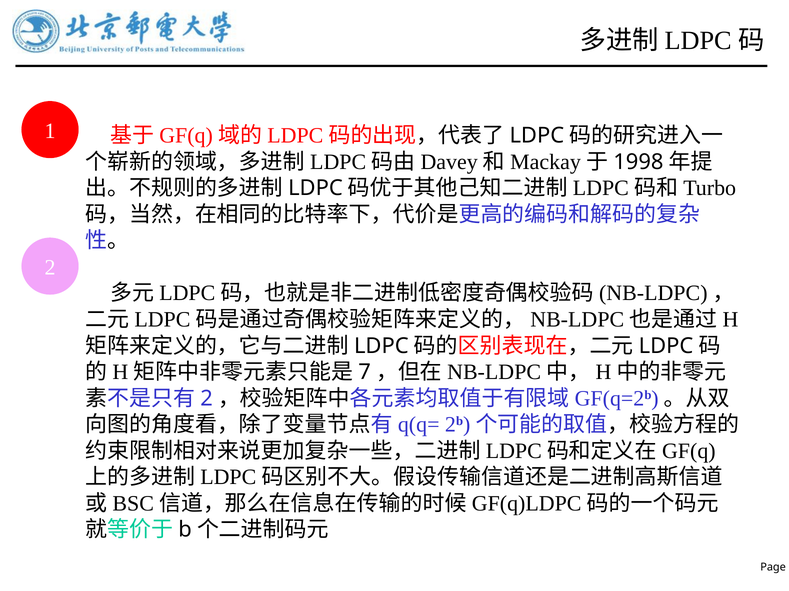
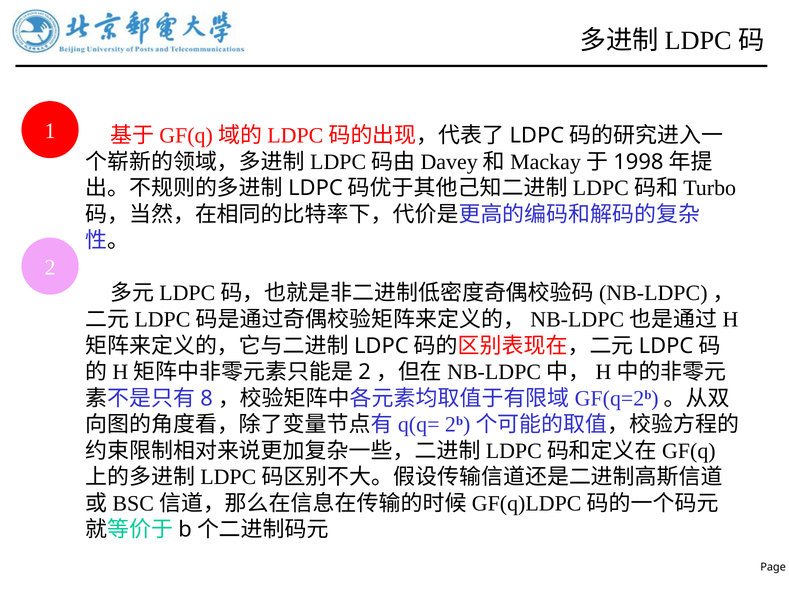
7 at (365, 373): 7 -> 2
2 at (207, 399): 2 -> 8
